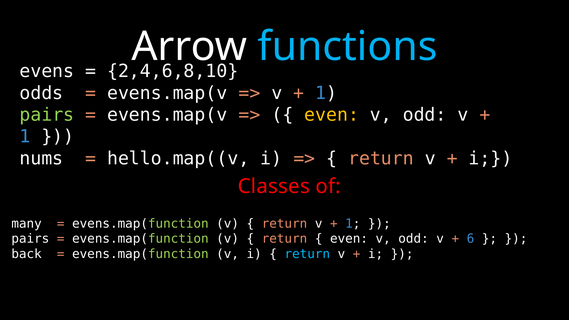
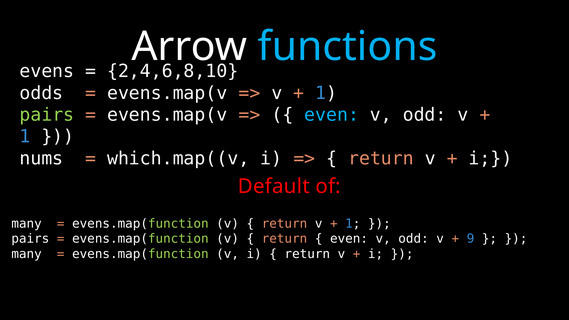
even at (332, 115) colour: yellow -> light blue
hello.map((v: hello.map((v -> which.map((v
Classes: Classes -> Default
6: 6 -> 9
back at (27, 254): back -> many
return at (307, 254) colour: light blue -> white
